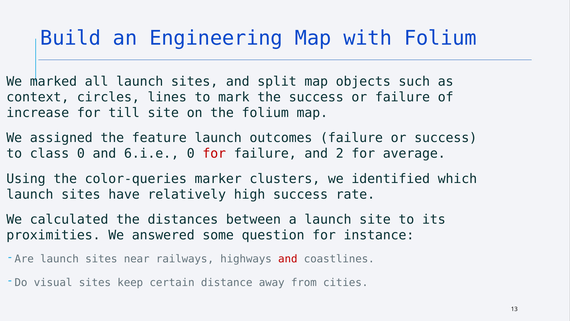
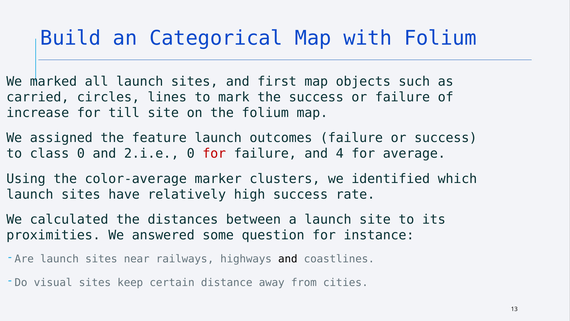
Engineering: Engineering -> Categorical
split: split -> first
context: context -> carried
6.i.e: 6.i.e -> 2.i.e
2: 2 -> 4
color-queries: color-queries -> color-average
and at (288, 259) colour: red -> black
